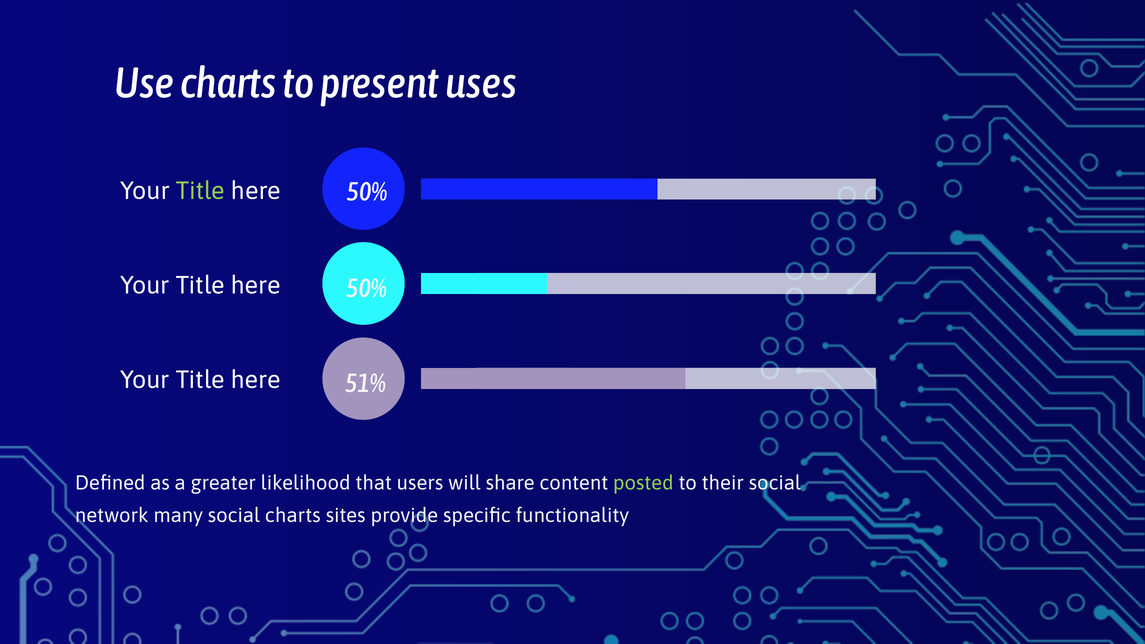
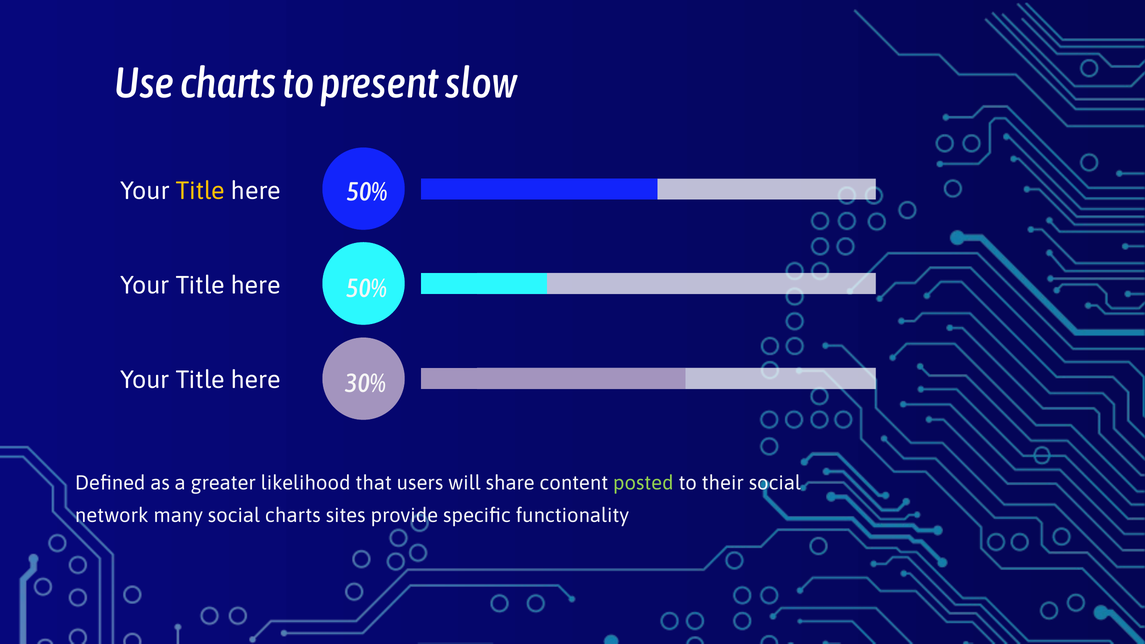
uses: uses -> slow
Title at (200, 191) colour: light green -> yellow
51%: 51% -> 30%
